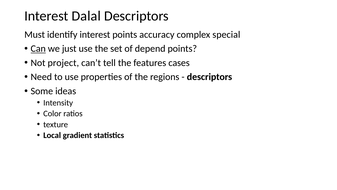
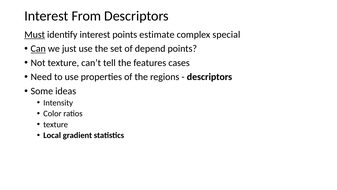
Dalal: Dalal -> From
Must underline: none -> present
accuracy: accuracy -> estimate
Not project: project -> texture
